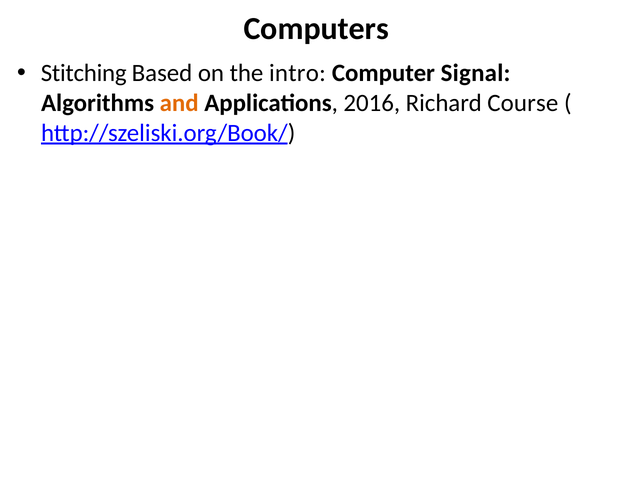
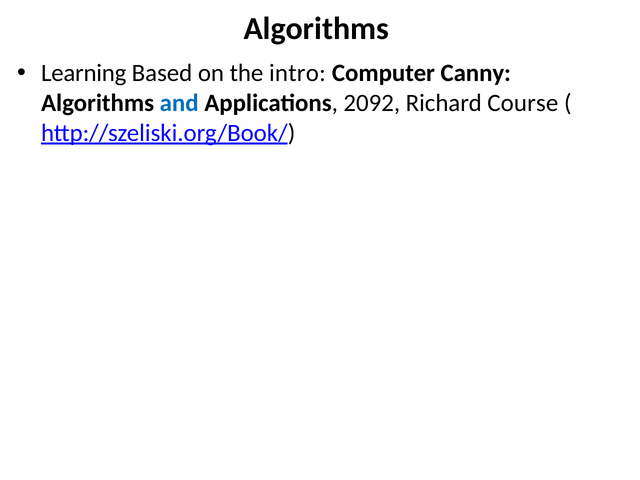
Computers at (316, 29): Computers -> Algorithms
Stitching: Stitching -> Learning
Signal: Signal -> Canny
and colour: orange -> blue
2016: 2016 -> 2092
